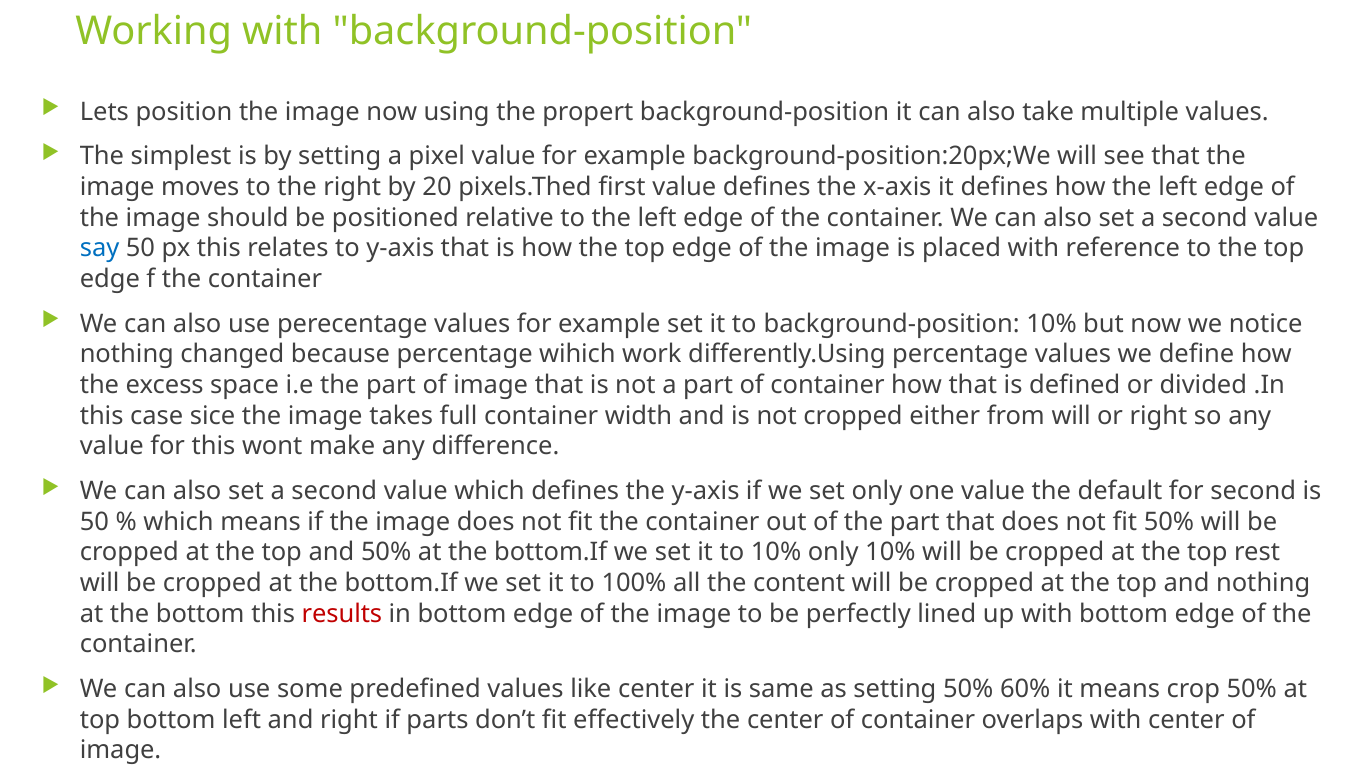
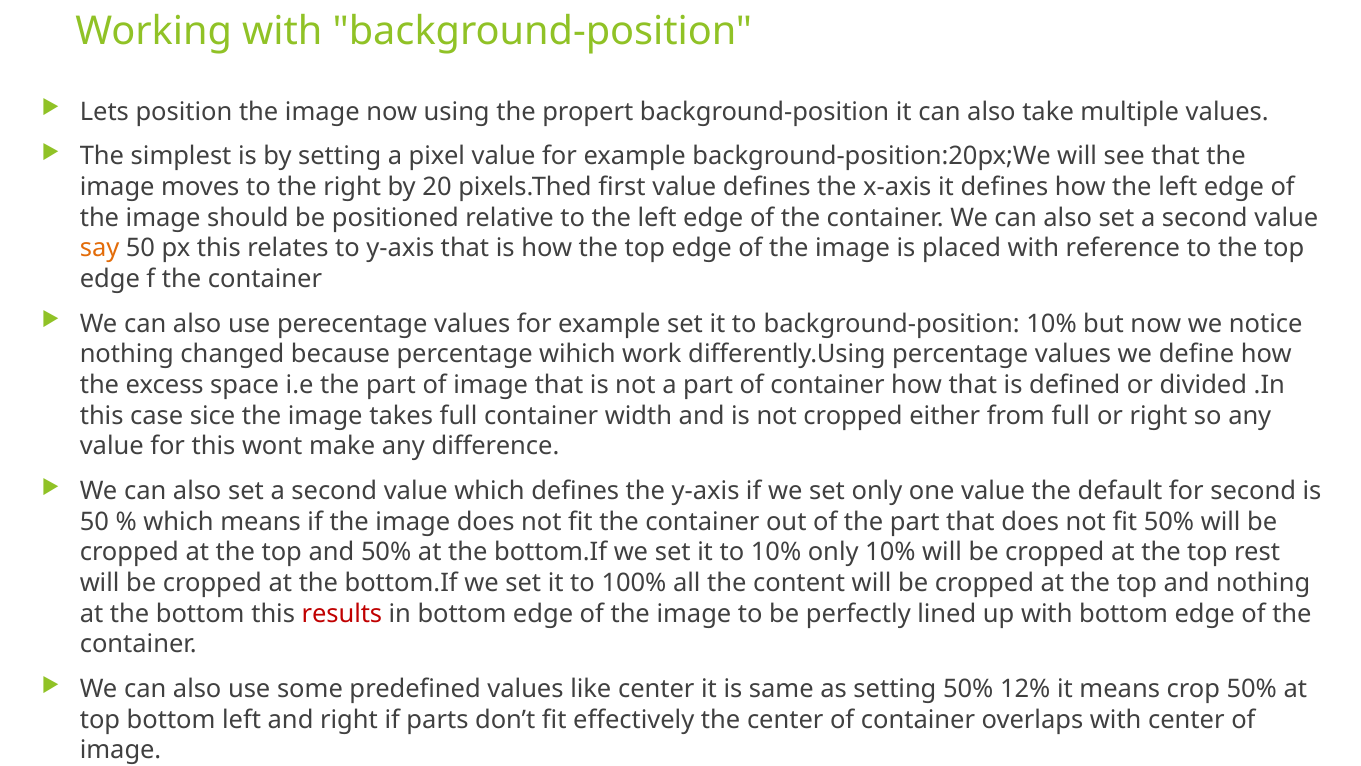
say colour: blue -> orange
from will: will -> full
60%: 60% -> 12%
